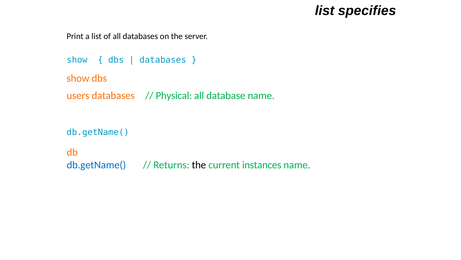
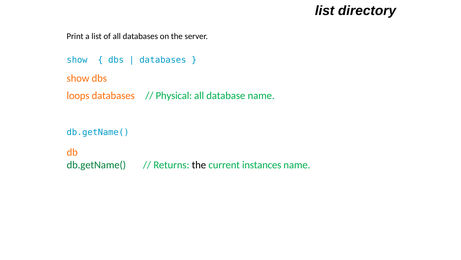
specifies: specifies -> directory
users: users -> loops
db.getName( at (96, 165) colour: blue -> green
